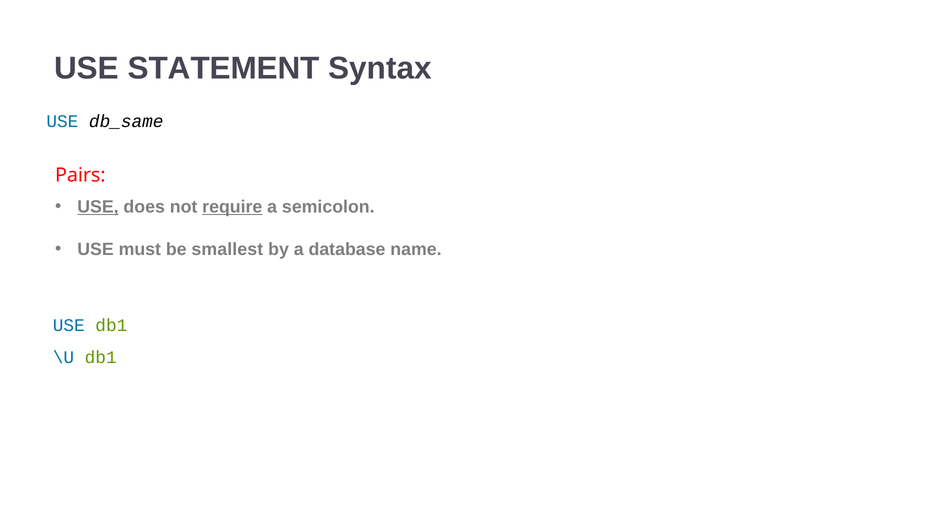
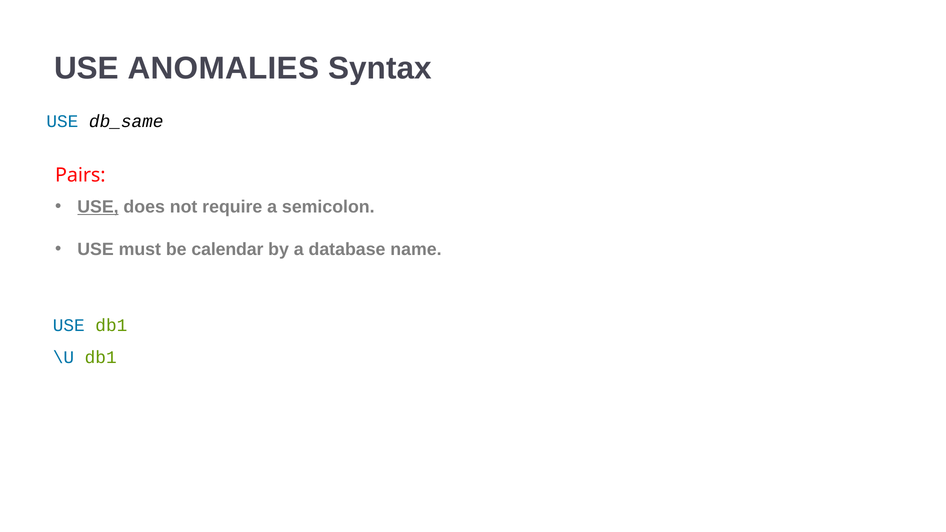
STATEMENT: STATEMENT -> ANOMALIES
require underline: present -> none
smallest: smallest -> calendar
